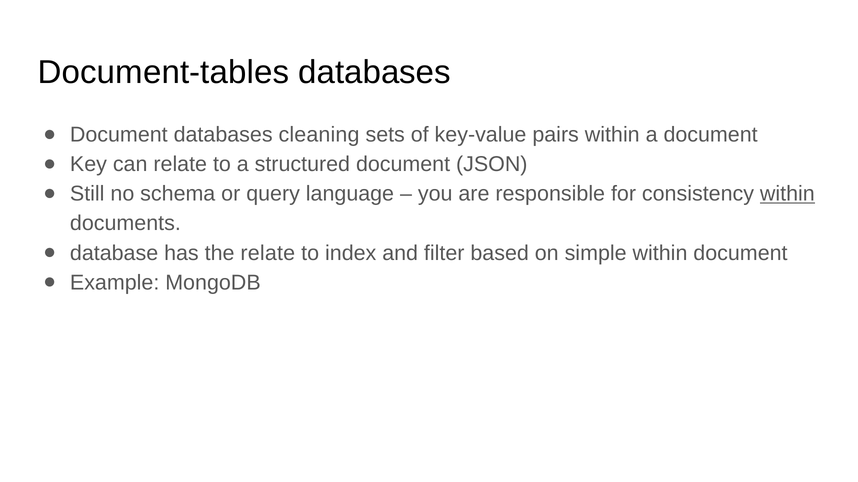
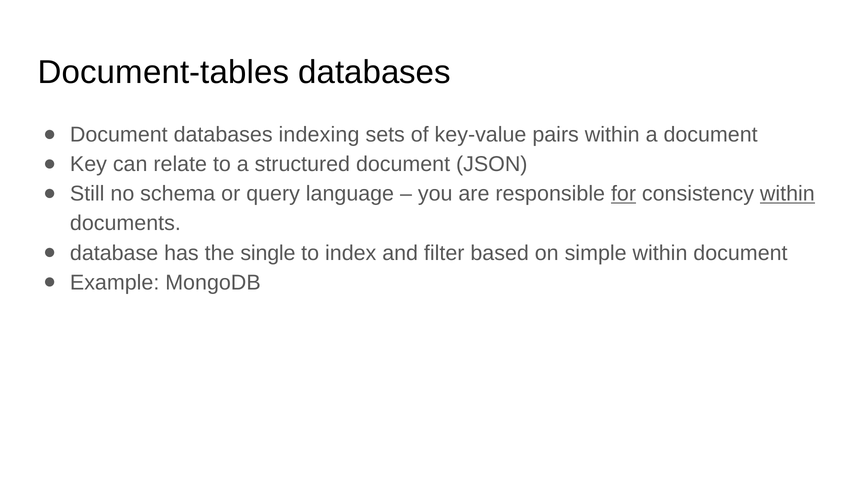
cleaning: cleaning -> indexing
for underline: none -> present
the relate: relate -> single
